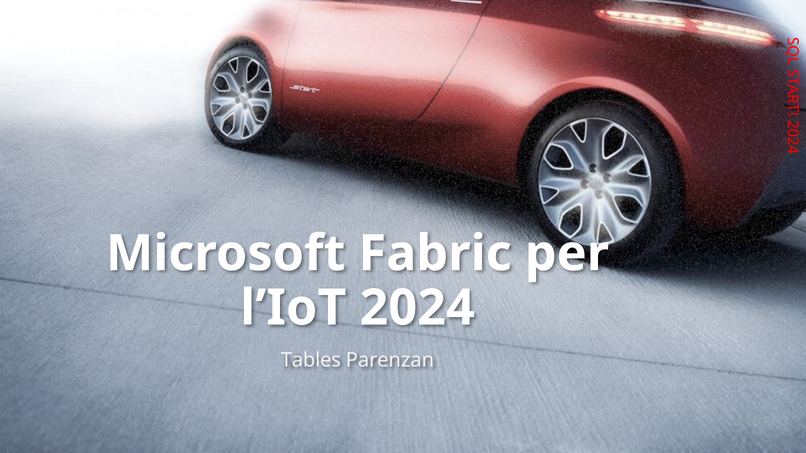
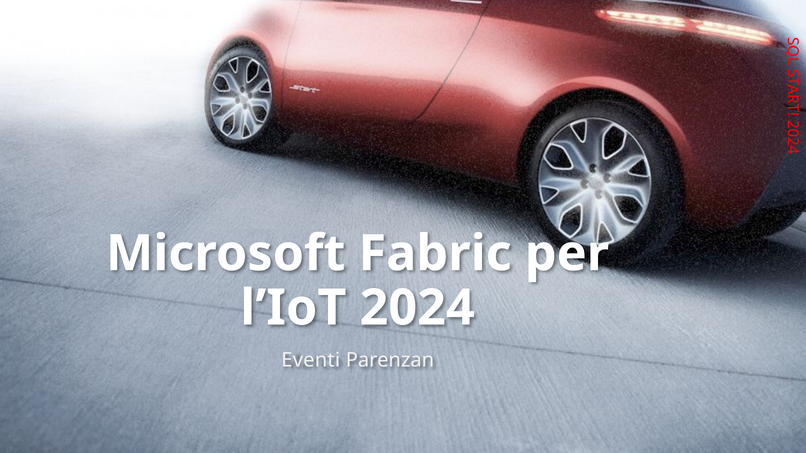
Tables: Tables -> Eventi
